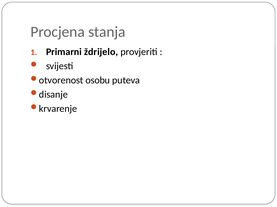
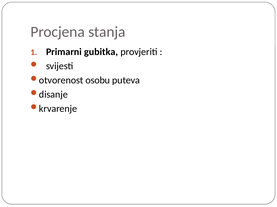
ždrijelo: ždrijelo -> gubitka
